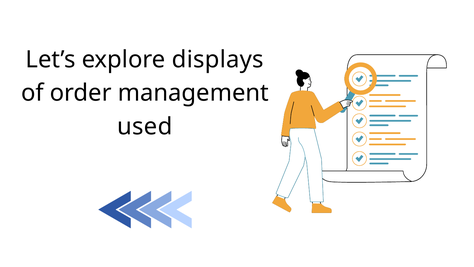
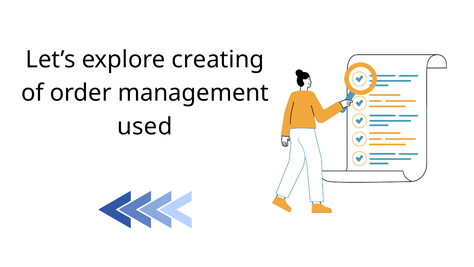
displays: displays -> creating
